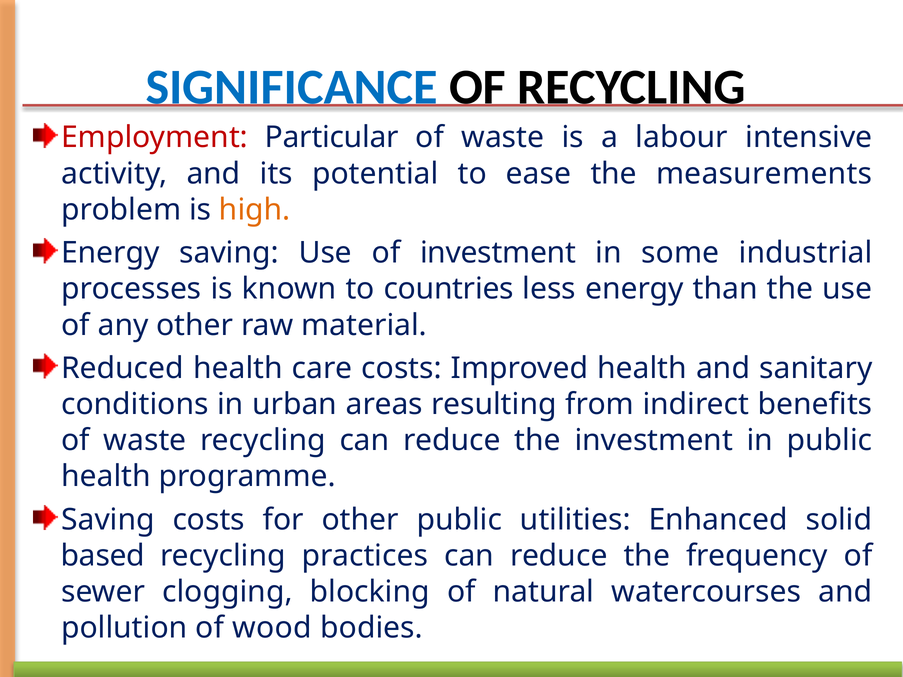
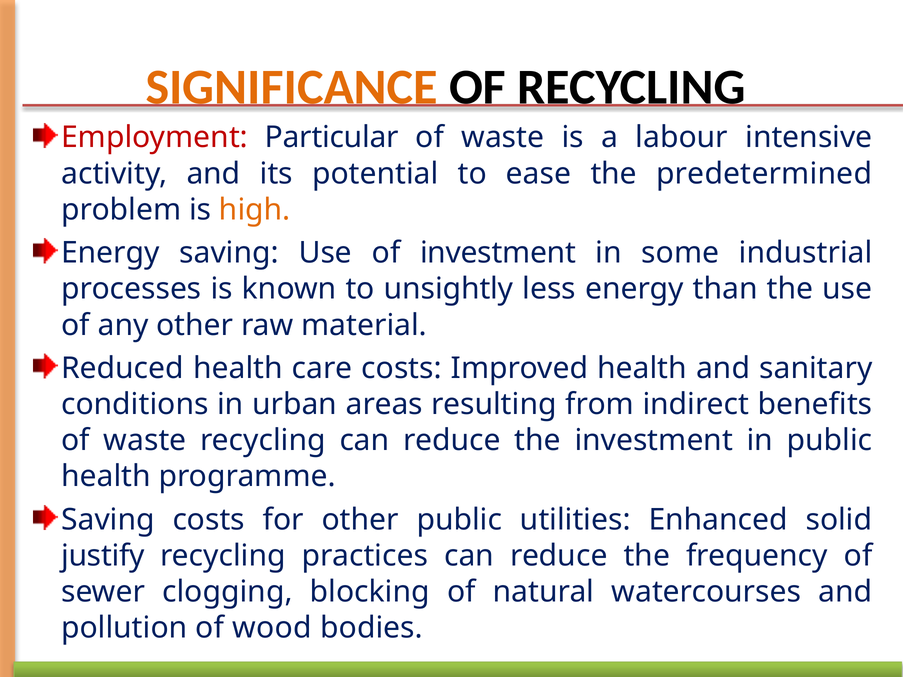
SIGNIFICANCE colour: blue -> orange
measurements: measurements -> predetermined
countries: countries -> unsightly
based: based -> justify
